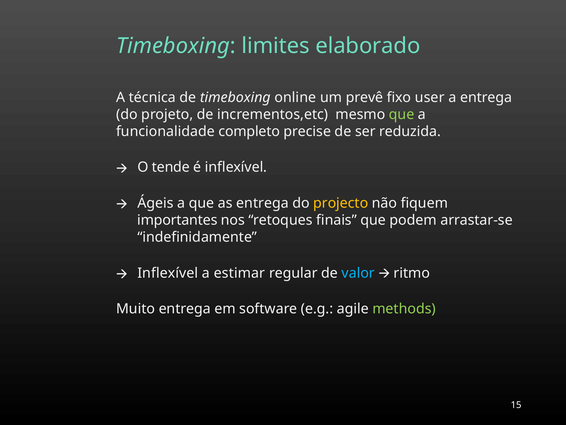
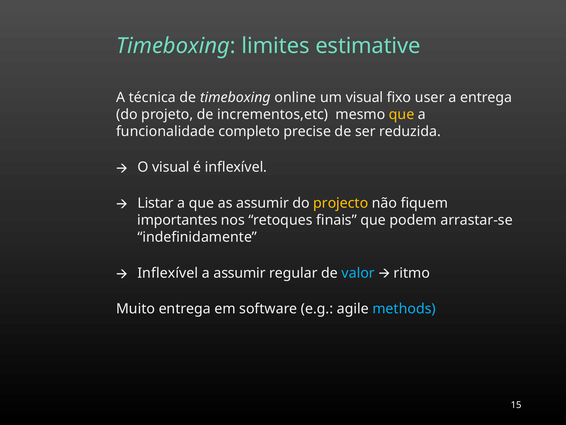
elaborado: elaborado -> estimative
um prevê: prevê -> visual
que at (402, 114) colour: light green -> yellow
O tende: tende -> visual
Ágeis: Ágeis -> Listar
as entrega: entrega -> assumir
a estimar: estimar -> assumir
methods colour: light green -> light blue
